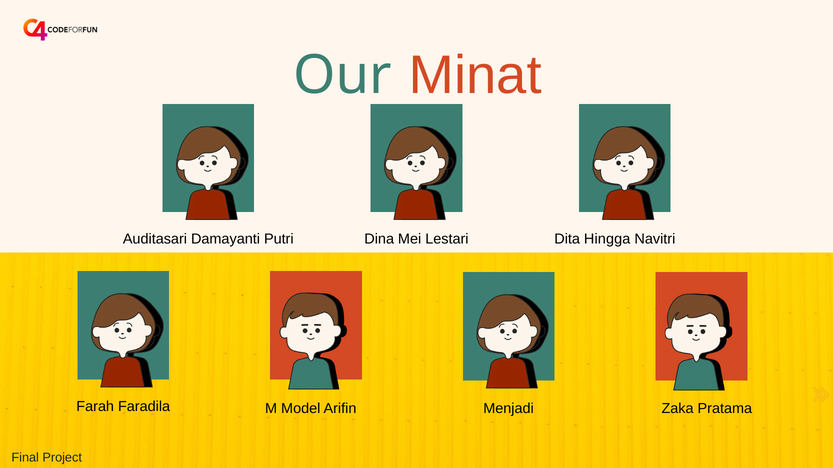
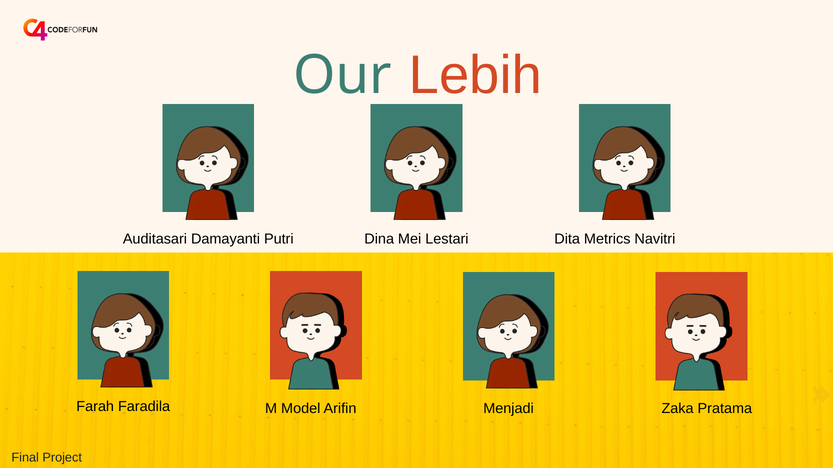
Minat: Minat -> Lebih
Hingga: Hingga -> Metrics
